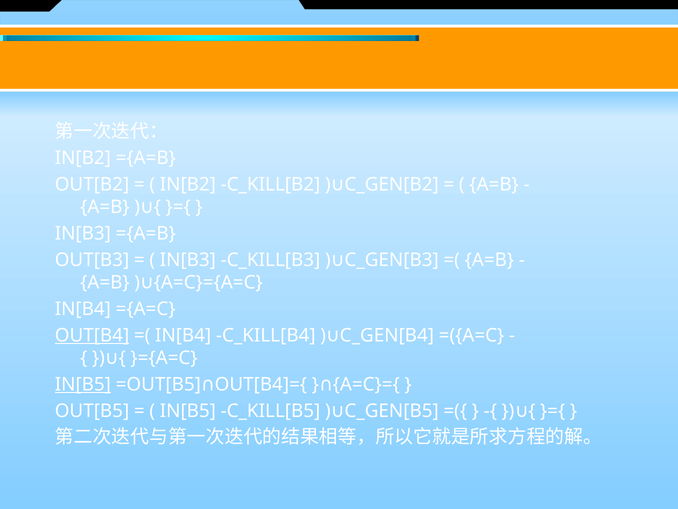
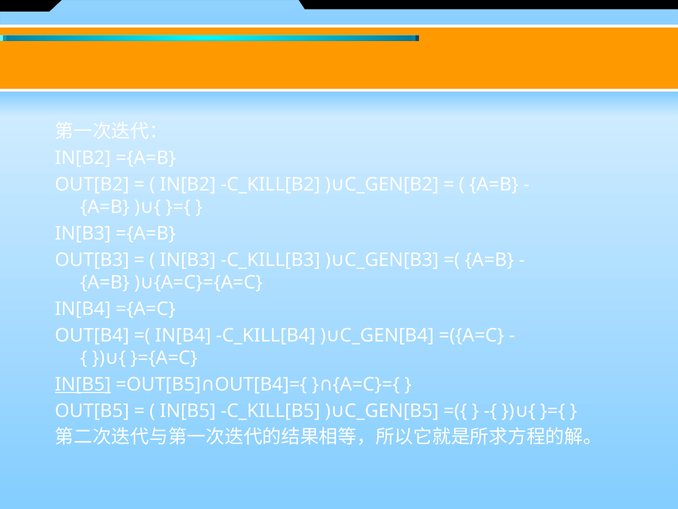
OUT[B4 underline: present -> none
